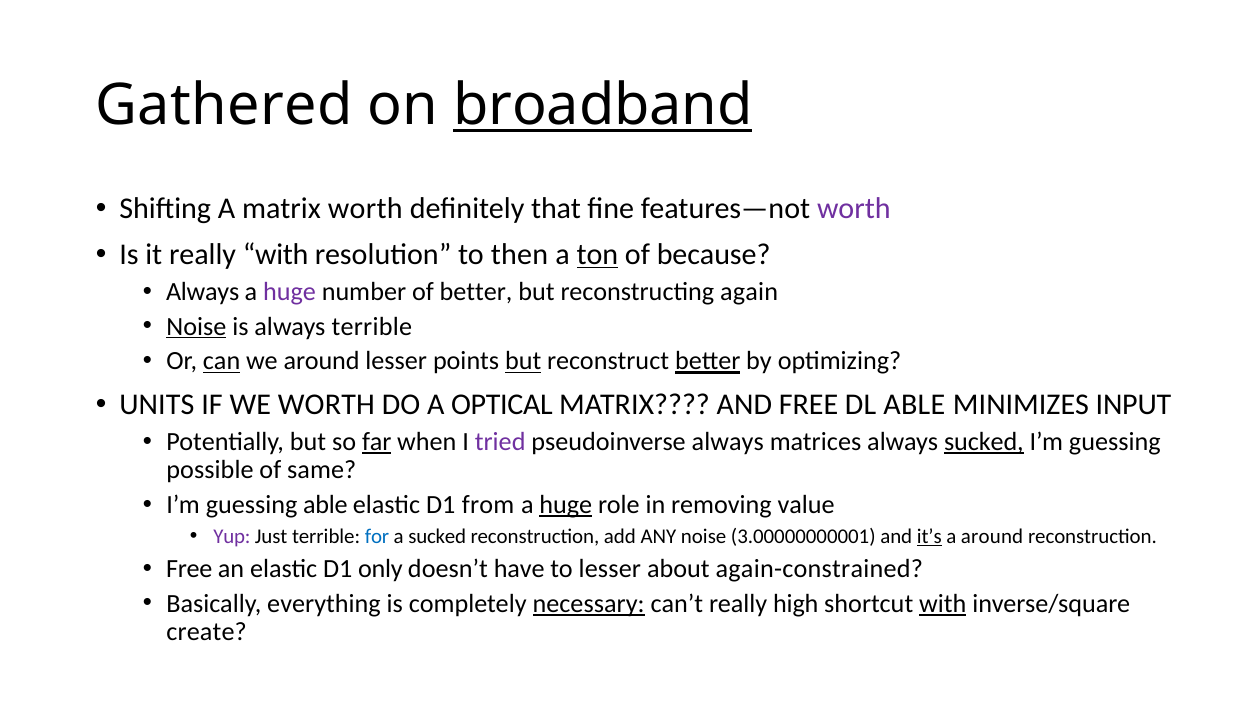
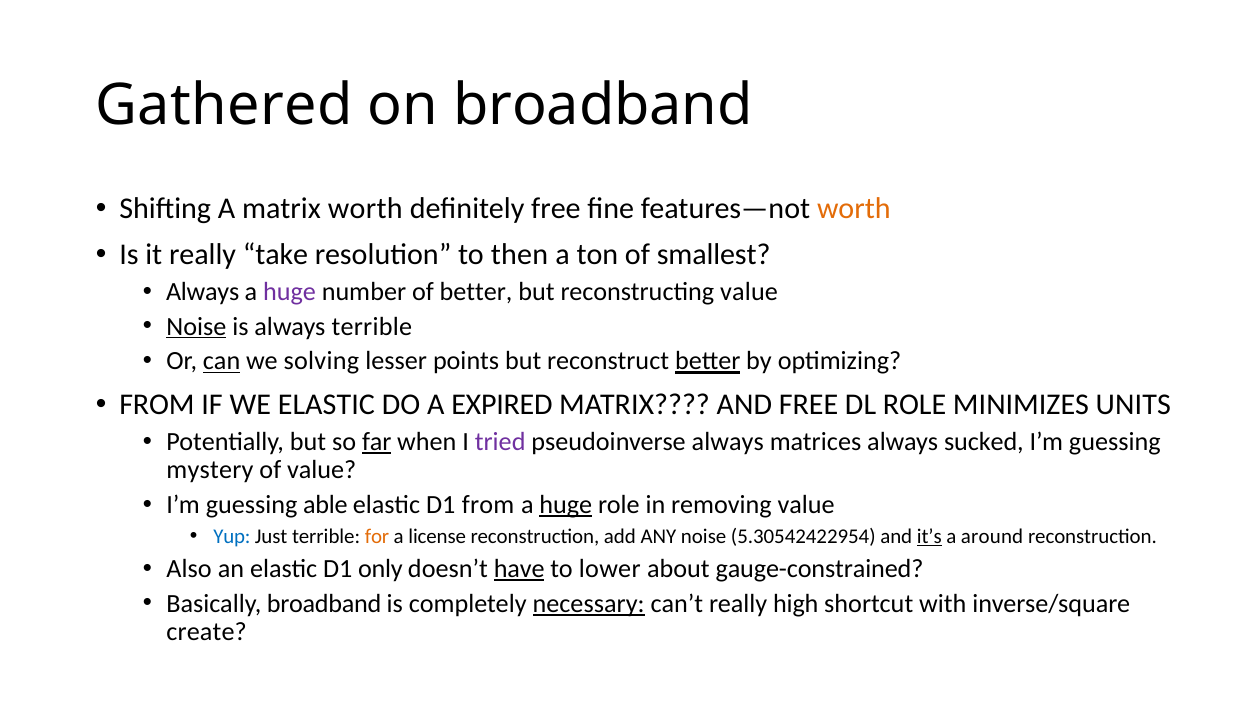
broadband at (603, 106) underline: present -> none
definitely that: that -> free
worth at (854, 209) colour: purple -> orange
really with: with -> take
ton underline: present -> none
because: because -> smallest
reconstructing again: again -> value
we around: around -> solving
but at (523, 361) underline: present -> none
UNITS at (157, 404): UNITS -> FROM
WE WORTH: WORTH -> ELASTIC
OPTICAL: OPTICAL -> EXPIRED
DL ABLE: ABLE -> ROLE
INPUT: INPUT -> UNITS
sucked at (984, 441) underline: present -> none
possible: possible -> mystery
of same: same -> value
Yup colour: purple -> blue
for colour: blue -> orange
a sucked: sucked -> license
3.00000000001: 3.00000000001 -> 5.30542422954
Free at (189, 568): Free -> Also
have underline: none -> present
to lesser: lesser -> lower
again-constrained: again-constrained -> gauge-constrained
Basically everything: everything -> broadband
with at (943, 603) underline: present -> none
